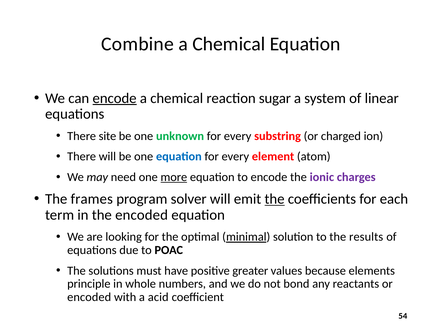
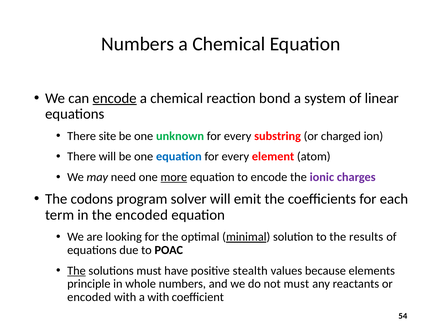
Combine at (138, 44): Combine -> Numbers
sugar: sugar -> bond
frames: frames -> codons
the at (275, 199) underline: present -> none
The at (76, 271) underline: none -> present
greater: greater -> stealth
not bond: bond -> must
a acid: acid -> with
